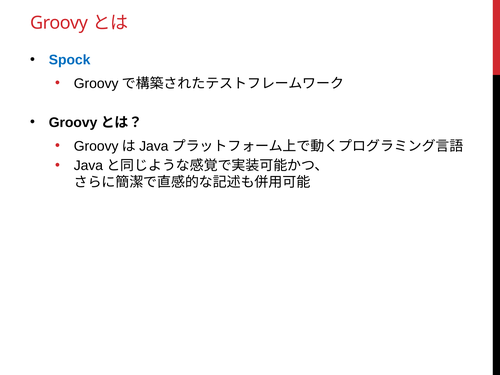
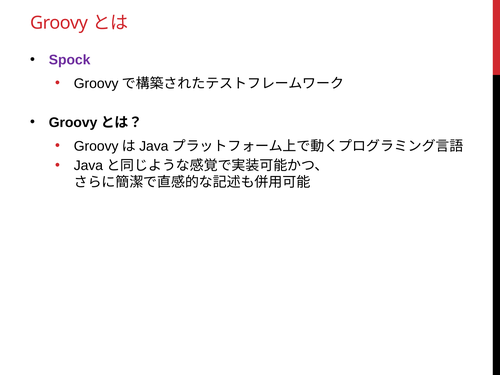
Spock colour: blue -> purple
